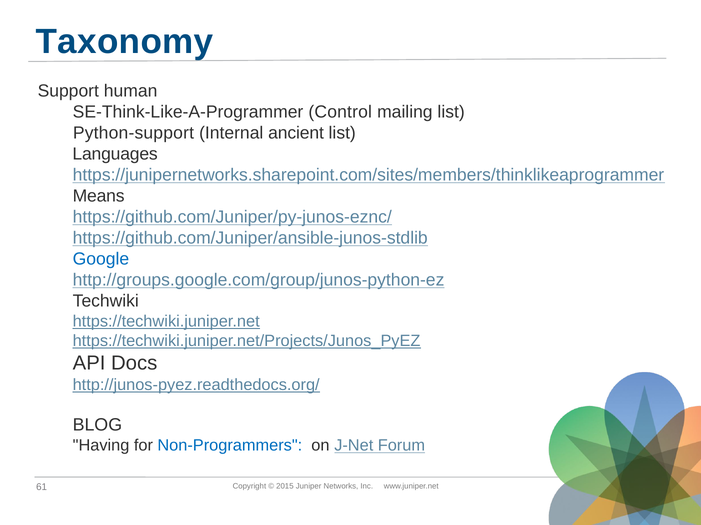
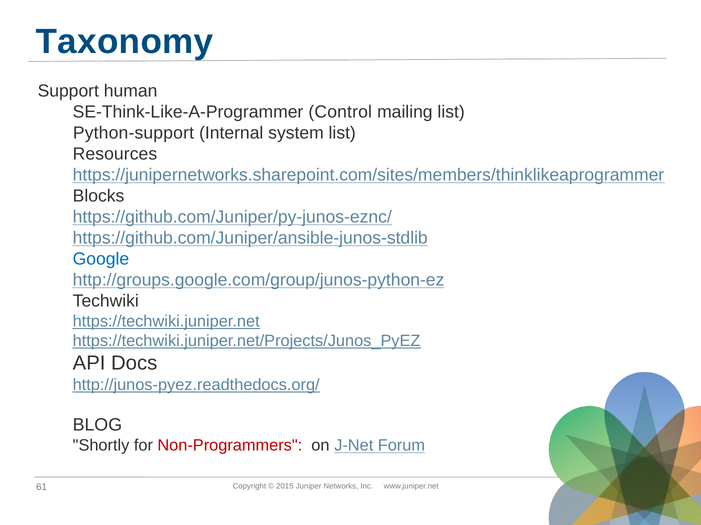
ancient: ancient -> system
Languages: Languages -> Resources
Means: Means -> Blocks
Having: Having -> Shortly
Non-Programmers colour: blue -> red
